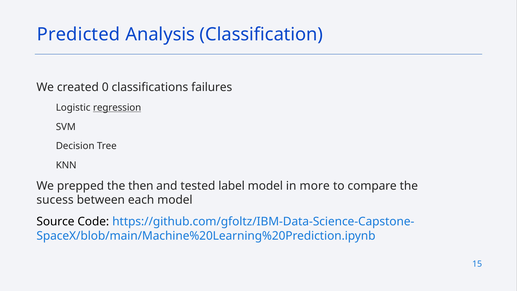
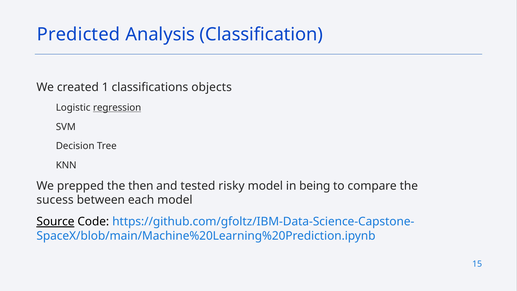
0: 0 -> 1
failures: failures -> objects
label: label -> risky
more: more -> being
Source underline: none -> present
